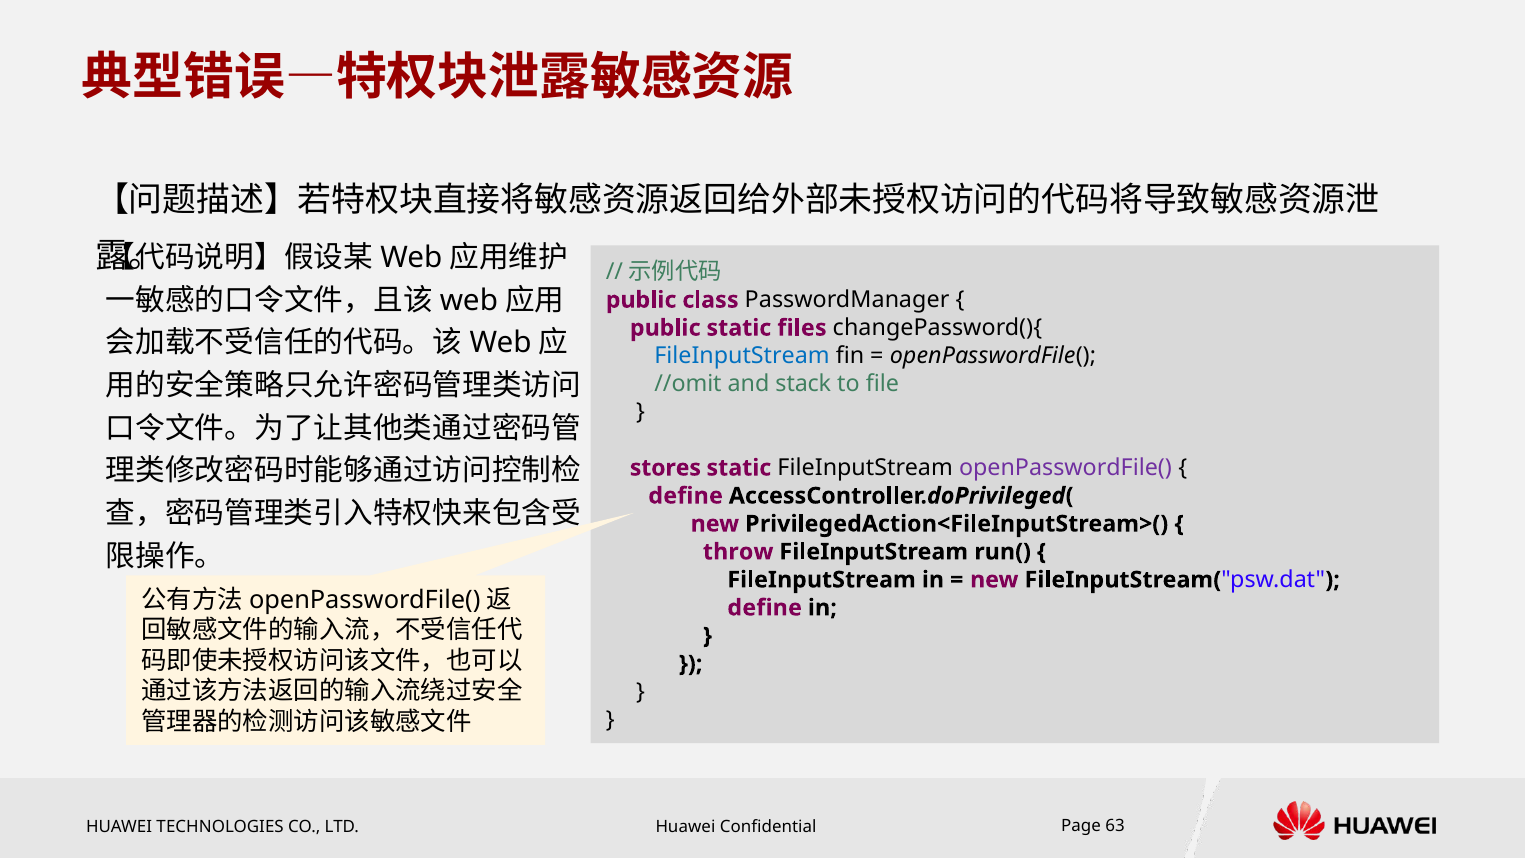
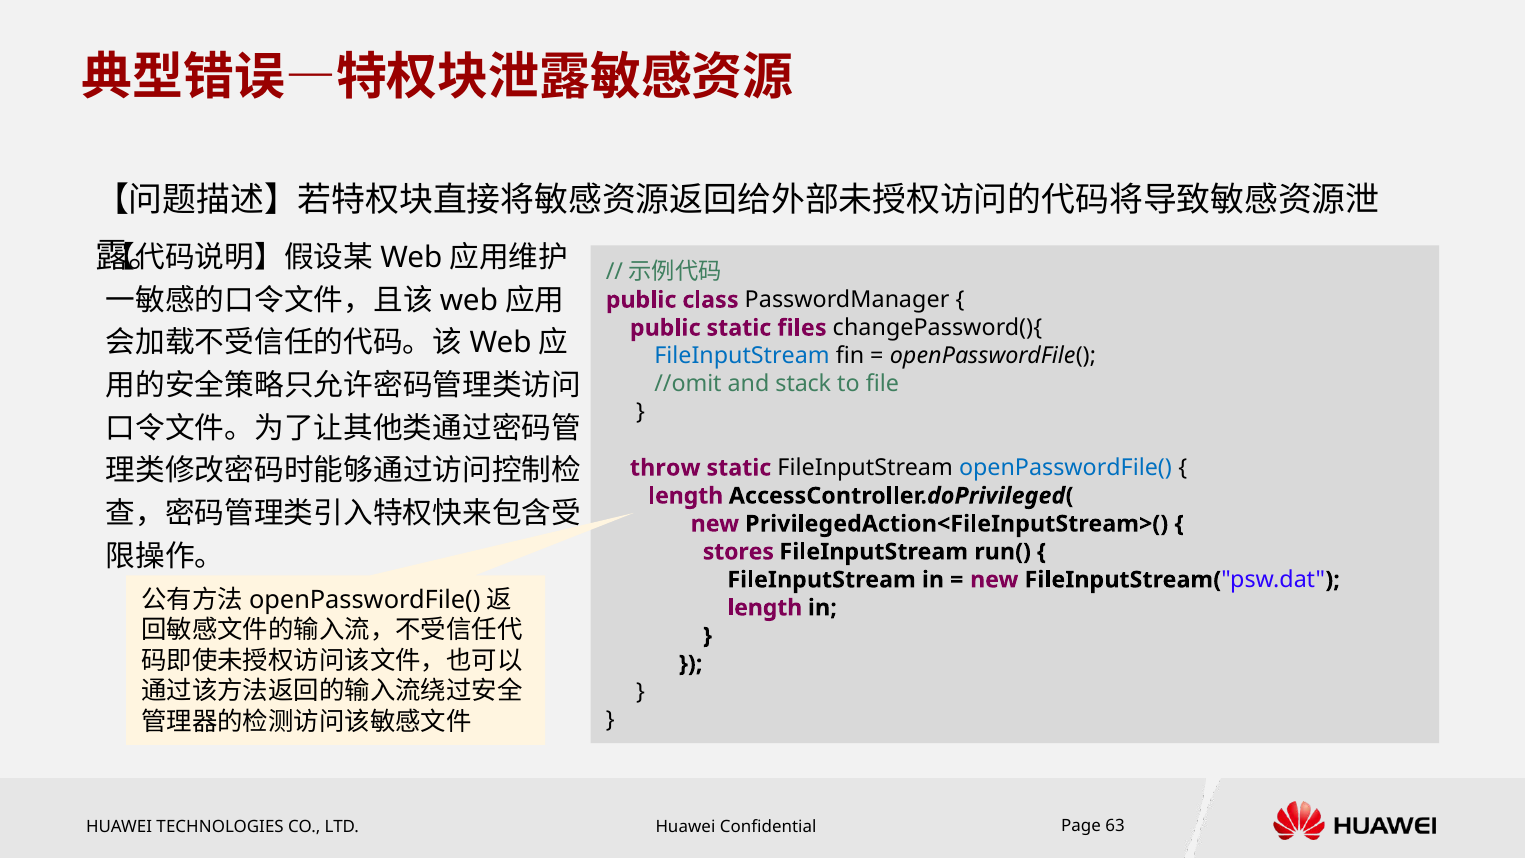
stores: stores -> throw
openPasswordFile( at (1065, 468) colour: purple -> blue
define at (686, 496): define -> length
throw: throw -> stores
define at (765, 608): define -> length
